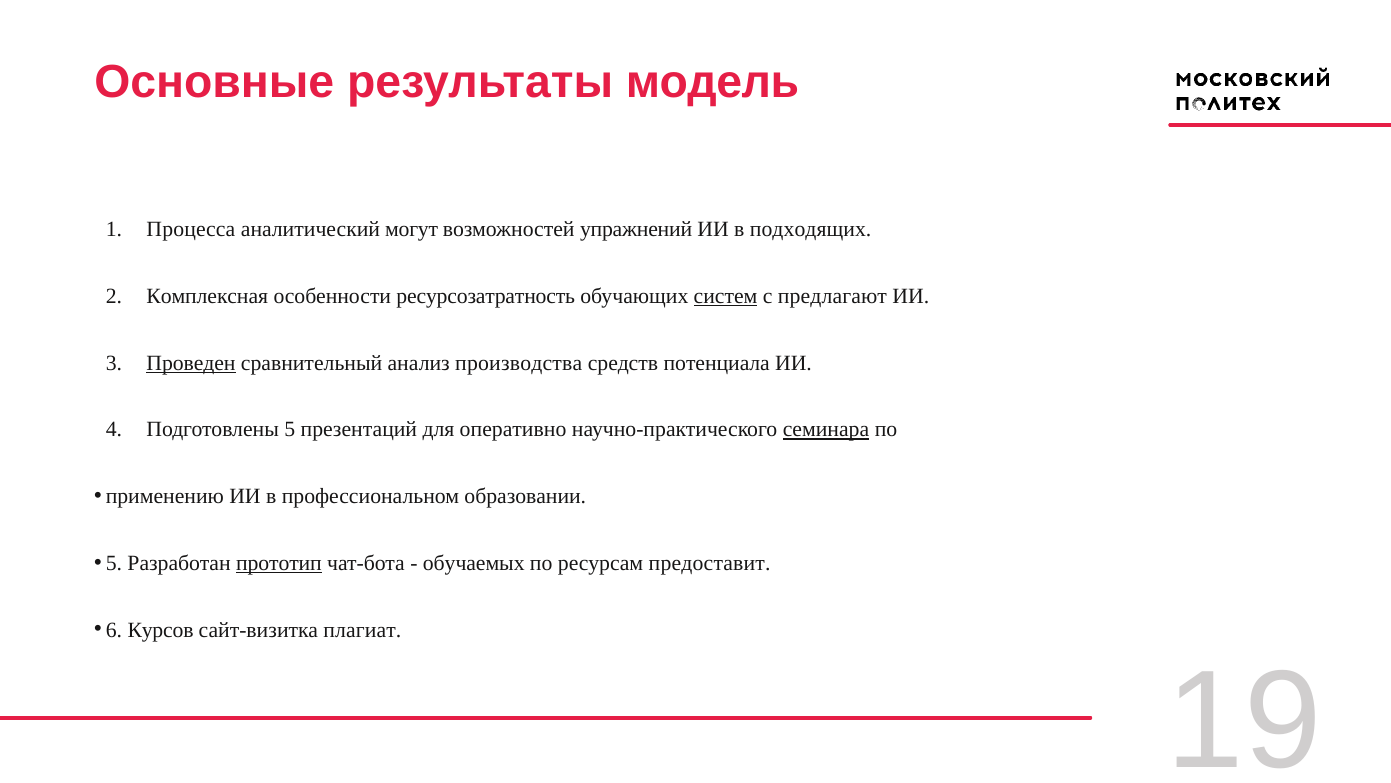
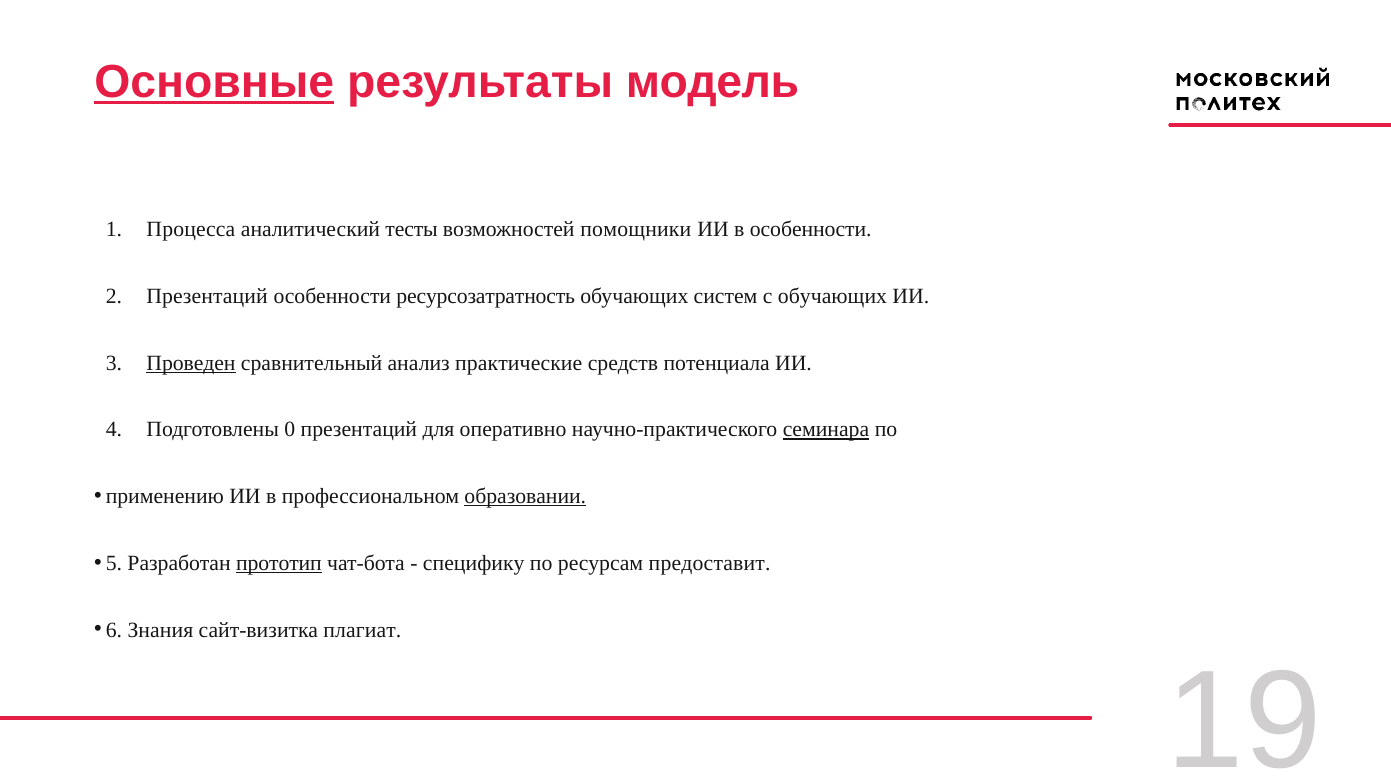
Основные underline: none -> present
могут: могут -> тесты
упражнений: упражнений -> помощники
в подходящих: подходящих -> особенности
Комплексная at (207, 296): Комплексная -> Презентаций
систем underline: present -> none
с предлагают: предлагают -> обучающих
производства: производства -> практические
5: 5 -> 0
образовании underline: none -> present
обучаемых: обучаемых -> специфику
Курсов: Курсов -> Знания
